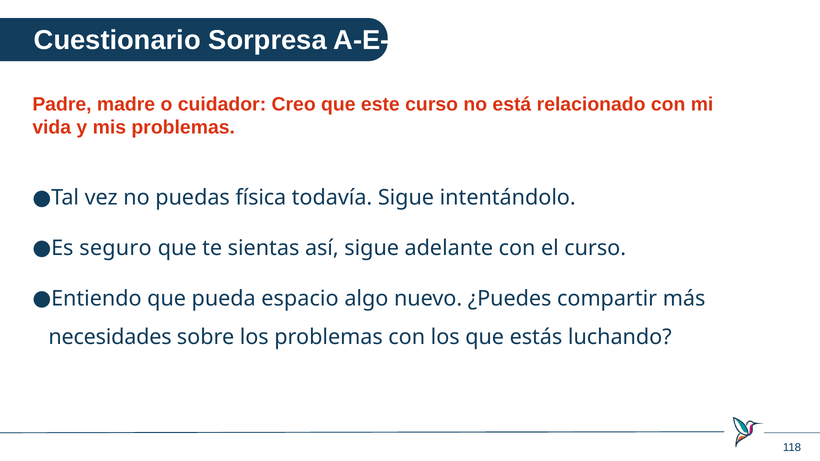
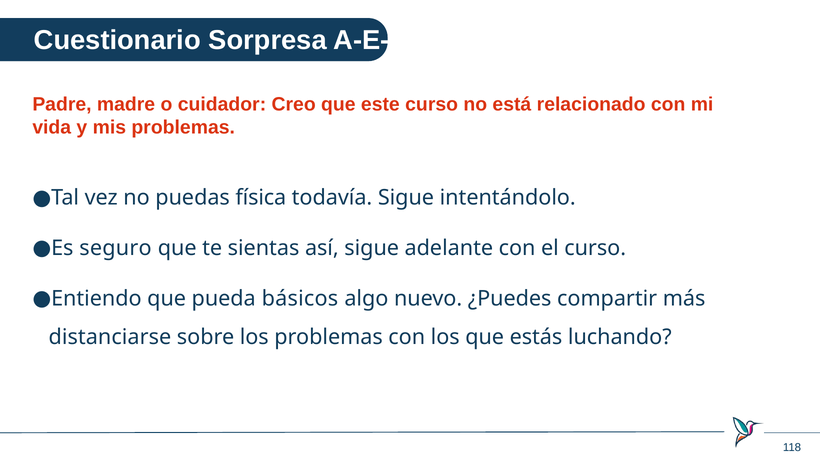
espacio: espacio -> básicos
necesidades: necesidades -> distanciarse
